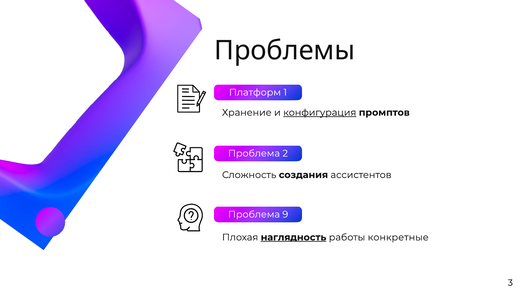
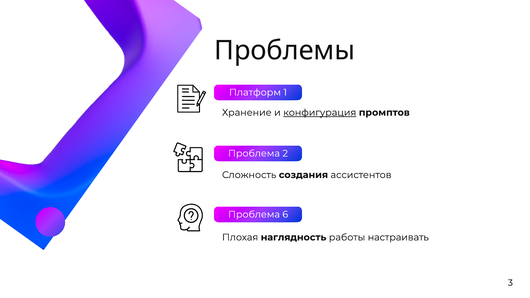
9: 9 -> 6
наглядность underline: present -> none
конкретные: конкретные -> настраивать
